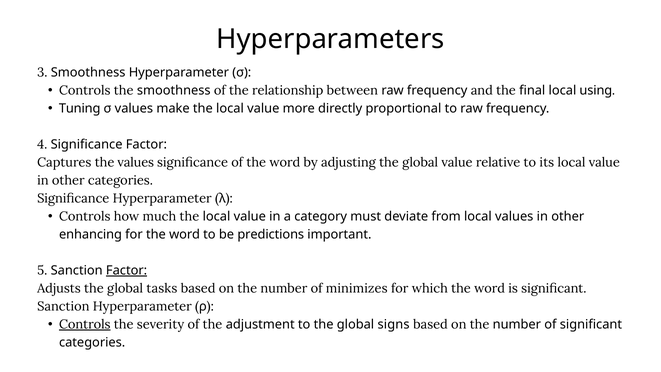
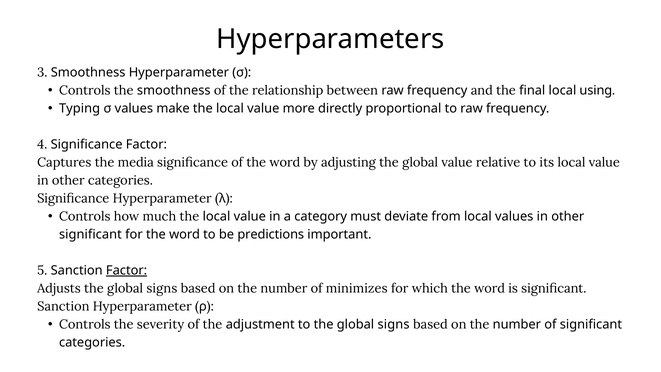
Tuning: Tuning -> Typing
the values: values -> media
enhancing at (91, 234): enhancing -> significant
Adjusts the global tasks: tasks -> signs
Controls at (85, 324) underline: present -> none
